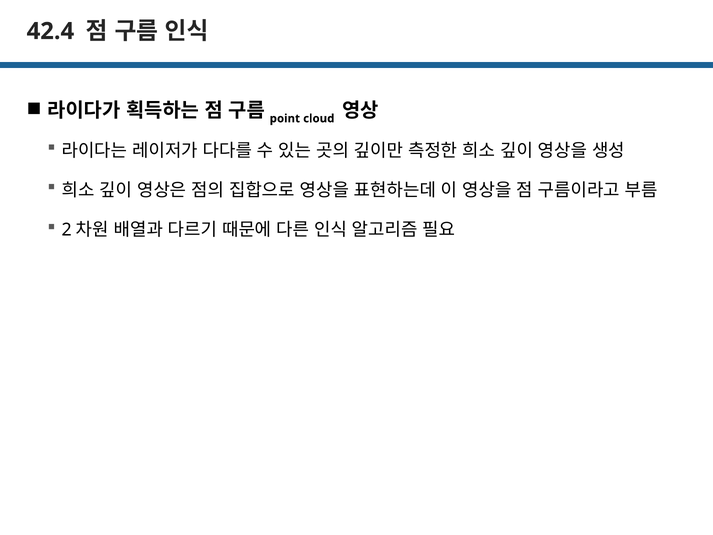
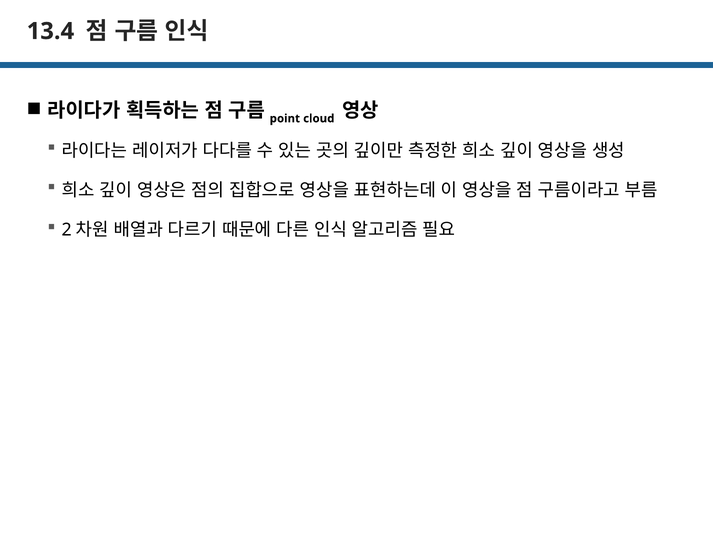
42.4: 42.4 -> 13.4
